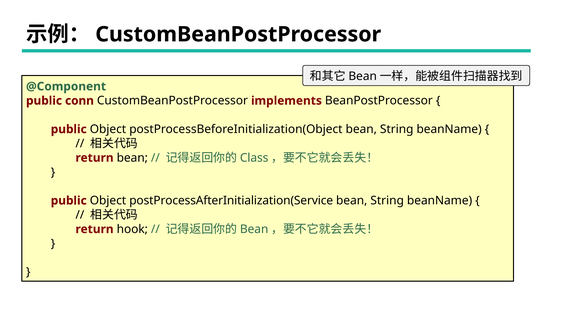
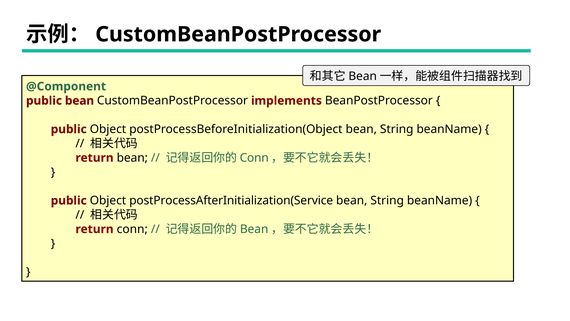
public conn: conn -> bean
Class at (254, 158): Class -> Conn
return hook: hook -> conn
